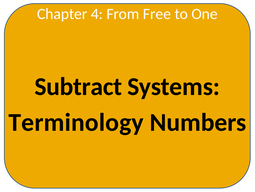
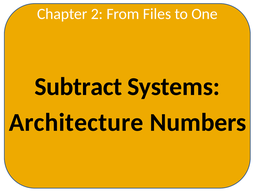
4: 4 -> 2
Free: Free -> Files
Terminology: Terminology -> Architecture
